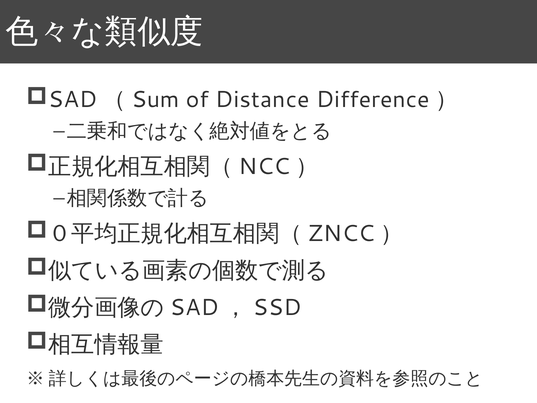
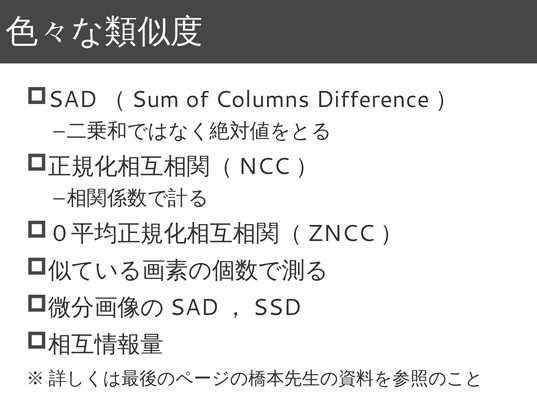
Distance: Distance -> Columns
